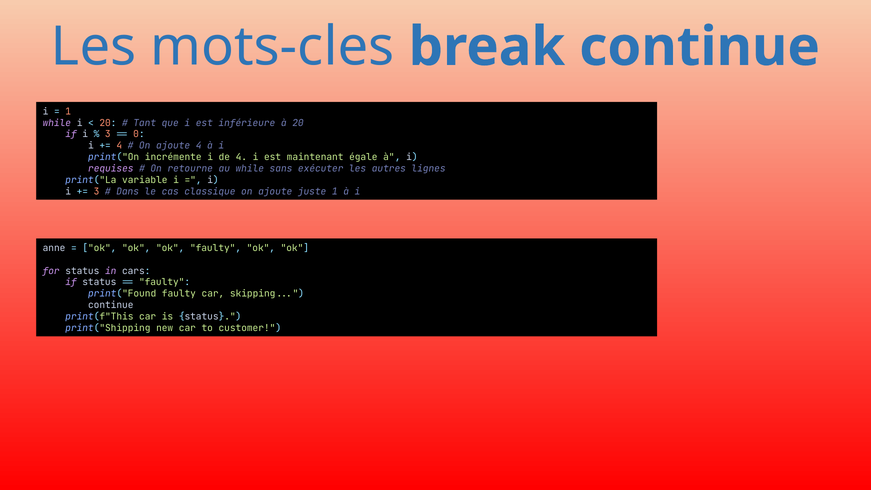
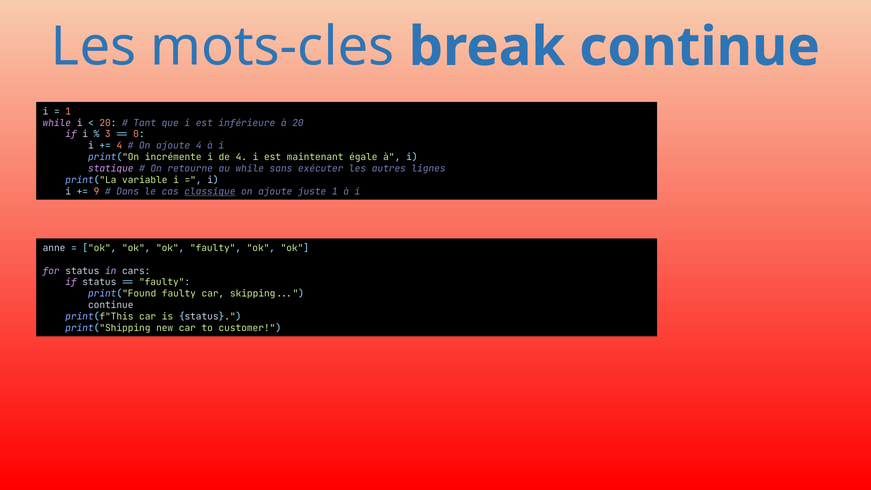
requises: requises -> statique
3 at (96, 191): 3 -> 9
classique underline: none -> present
